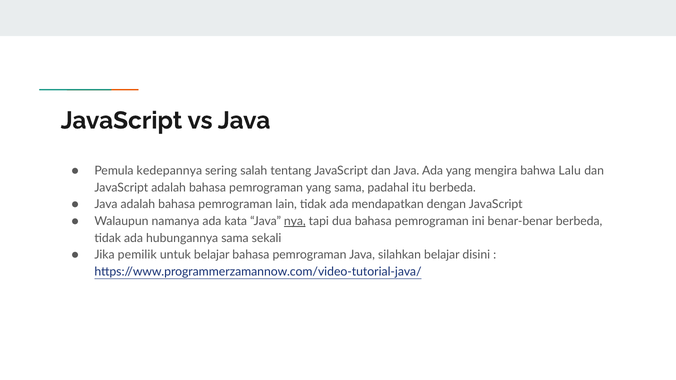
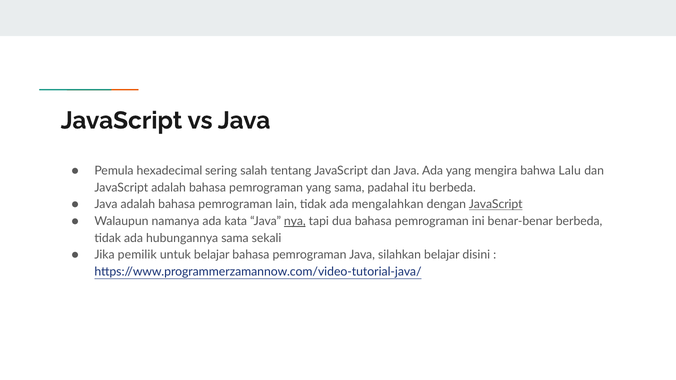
kedepannya: kedepannya -> hexadecimal
mendapatkan: mendapatkan -> mengalahkan
JavaScript at (496, 205) underline: none -> present
